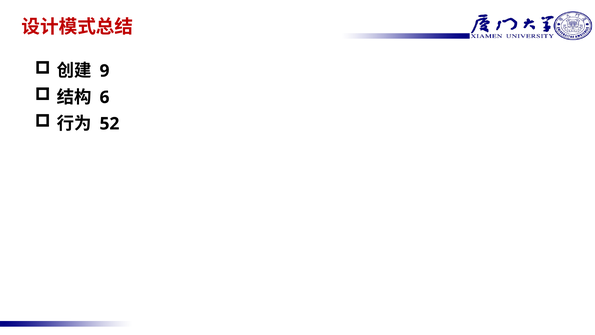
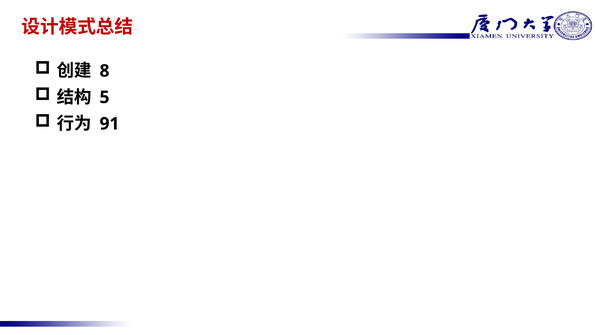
9: 9 -> 8
6: 6 -> 5
52: 52 -> 91
